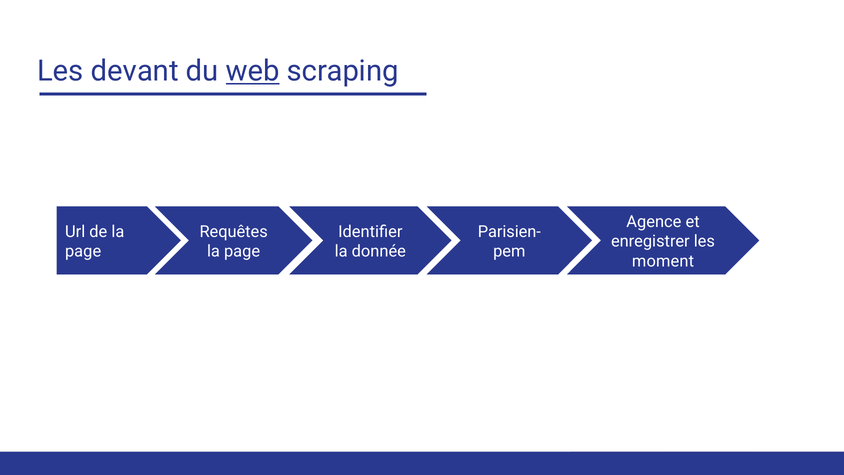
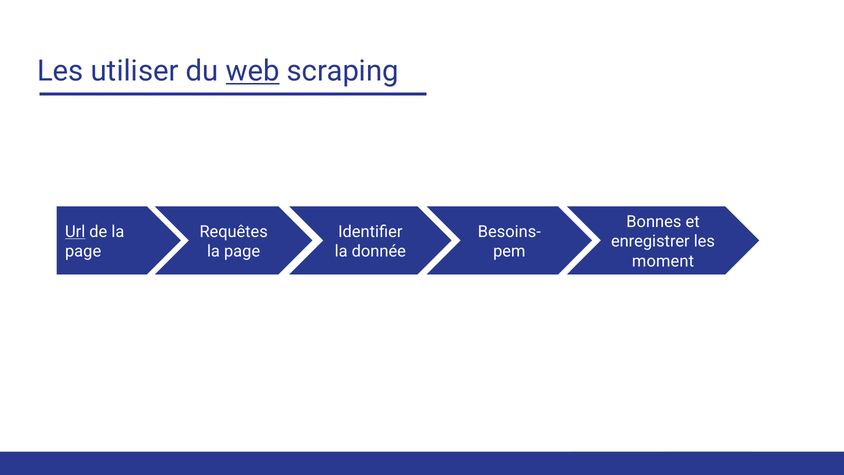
devant: devant -> utiliser
Agence: Agence -> Bonnes
Url underline: none -> present
Parisien-: Parisien- -> Besoins-
